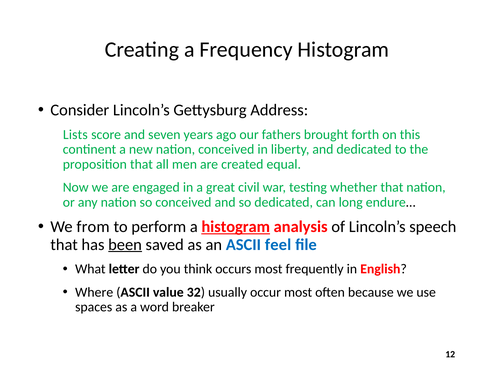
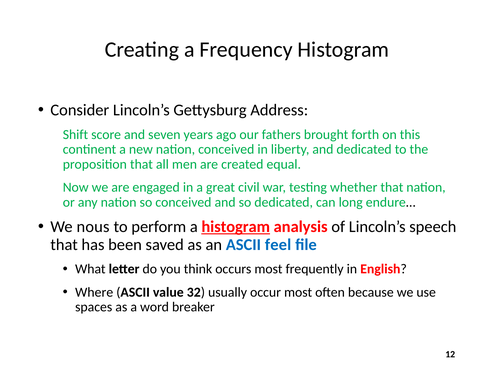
Lists: Lists -> Shift
from: from -> nous
been underline: present -> none
